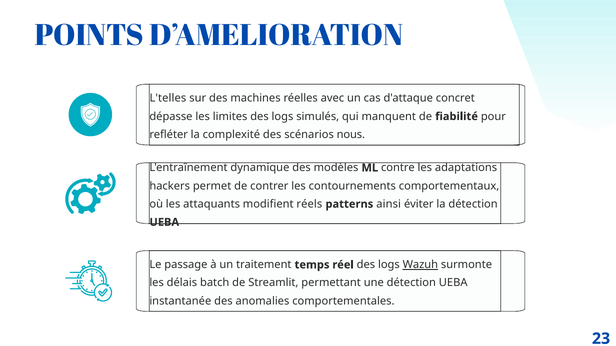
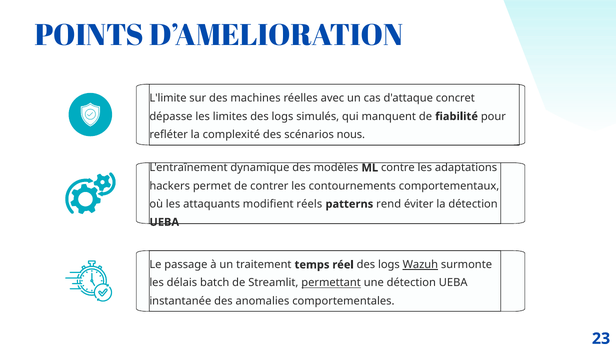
L'telles: L'telles -> L'limite
ainsi: ainsi -> rend
permettant underline: none -> present
